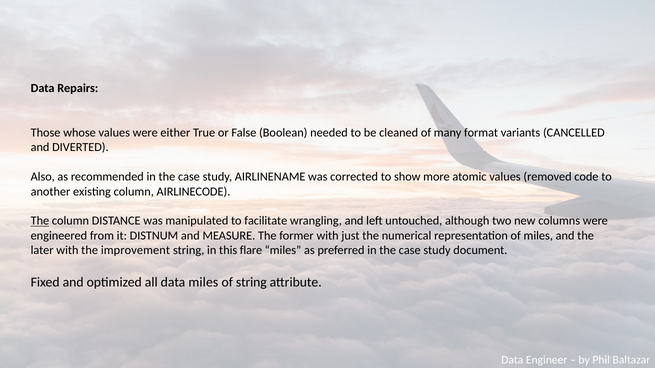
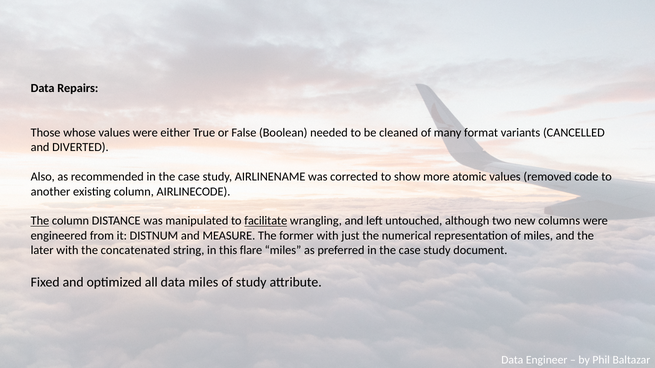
facilitate underline: none -> present
improvement: improvement -> concatenated
of string: string -> study
